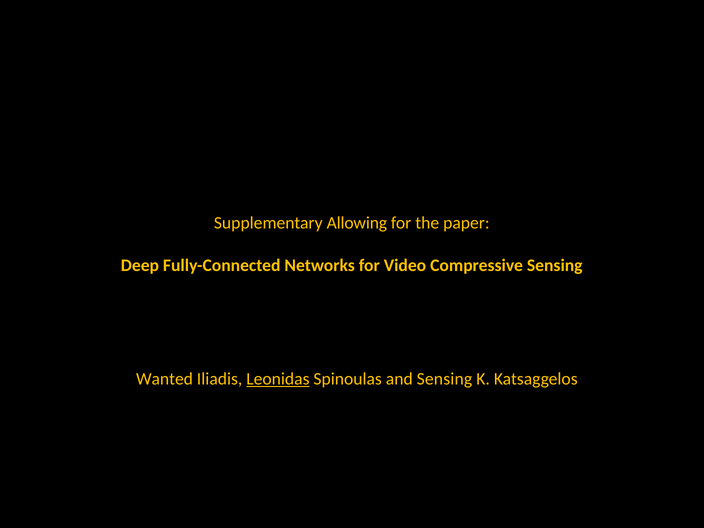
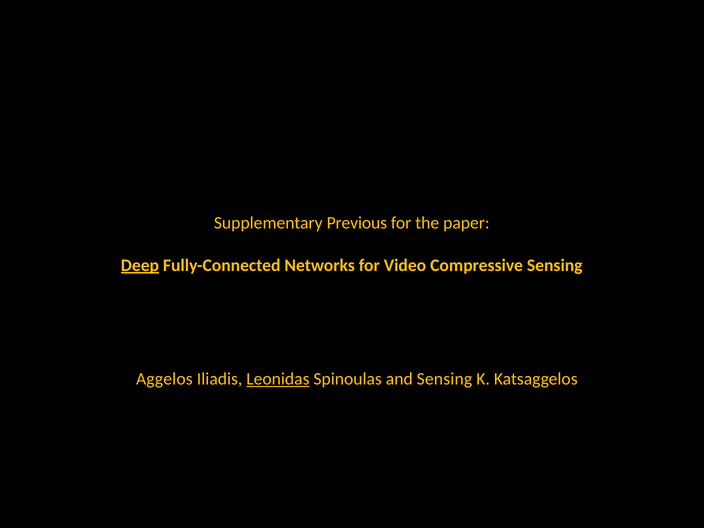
Allowing: Allowing -> Previous
Deep underline: none -> present
Wanted: Wanted -> Aggelos
